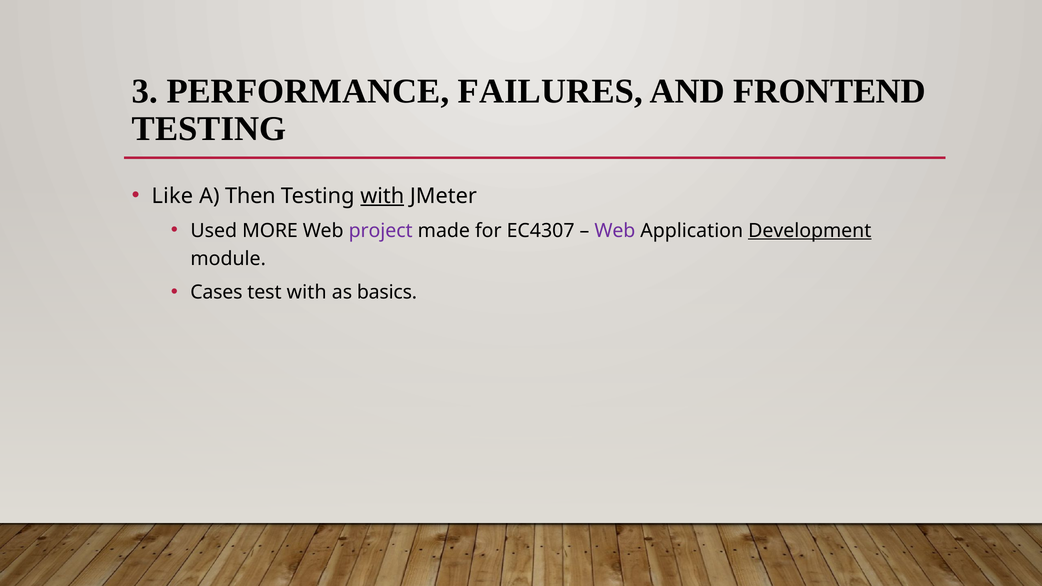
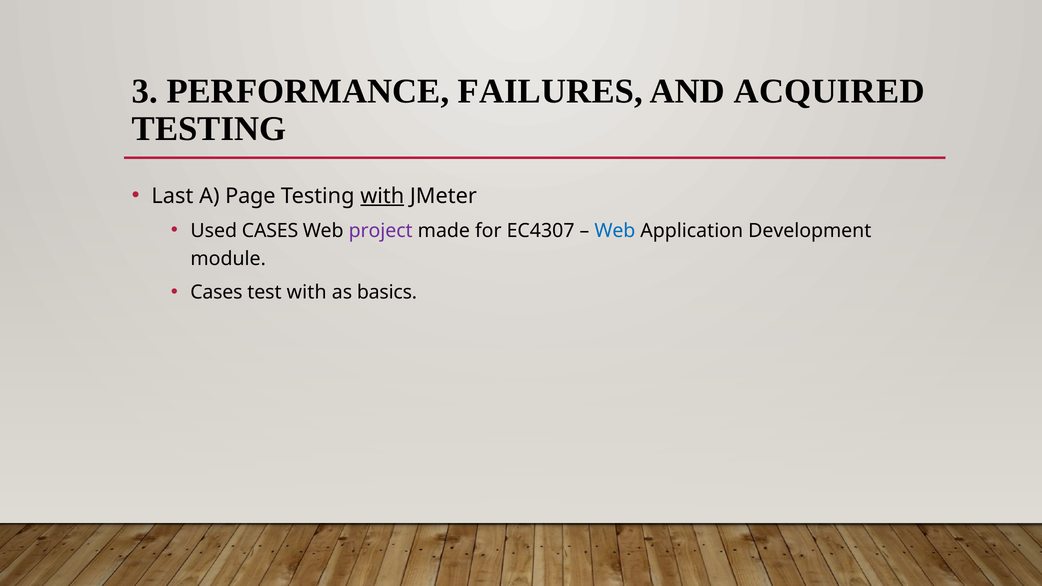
FRONTEND: FRONTEND -> ACQUIRED
Like: Like -> Last
Then: Then -> Page
Used MORE: MORE -> CASES
Web at (615, 231) colour: purple -> blue
Development underline: present -> none
